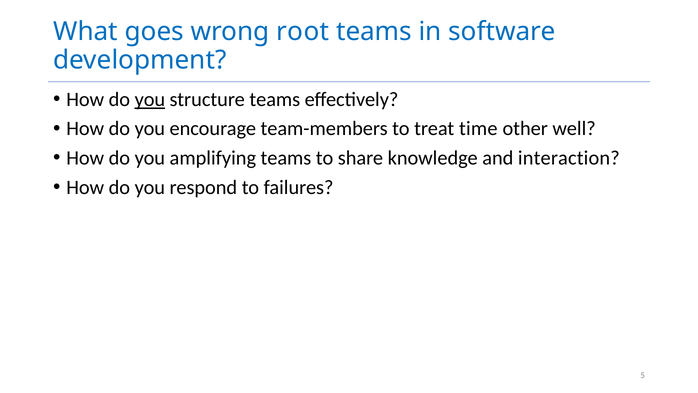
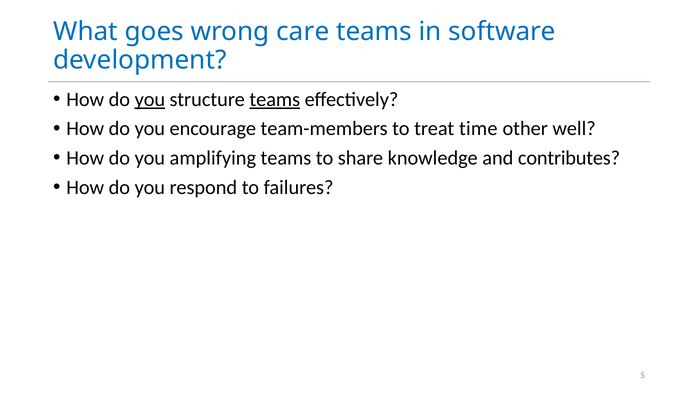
root: root -> care
teams at (275, 99) underline: none -> present
interaction: interaction -> contributes
